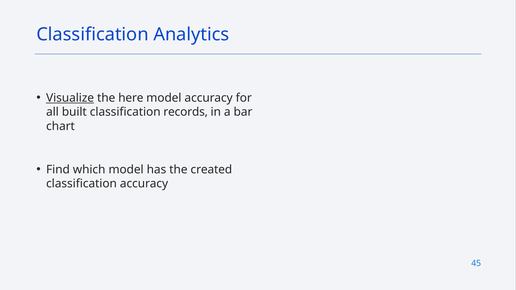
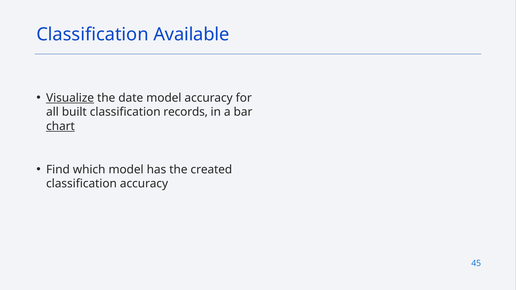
Analytics: Analytics -> Available
here: here -> date
chart underline: none -> present
